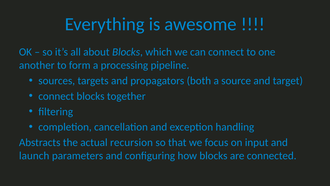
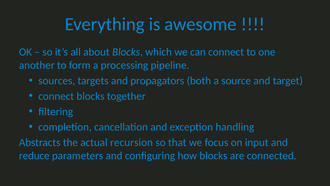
launch: launch -> reduce
